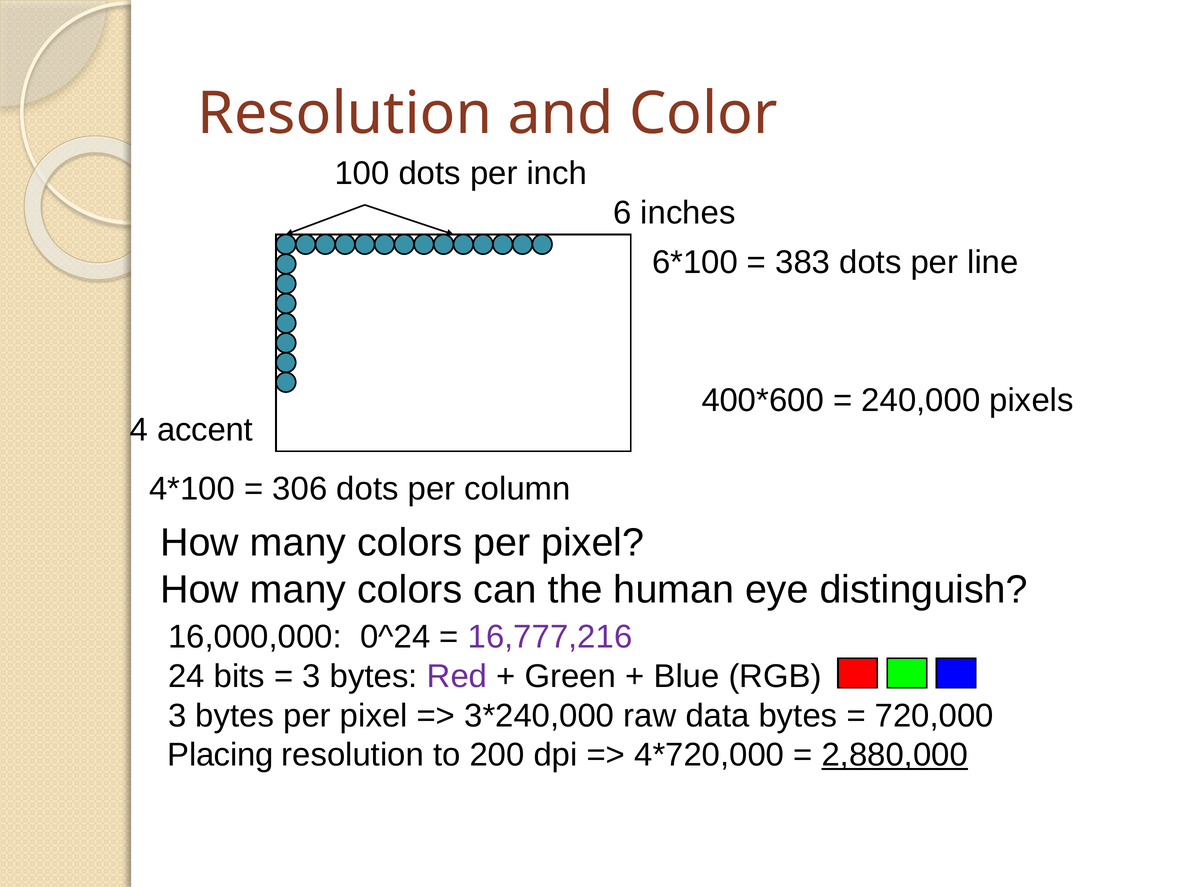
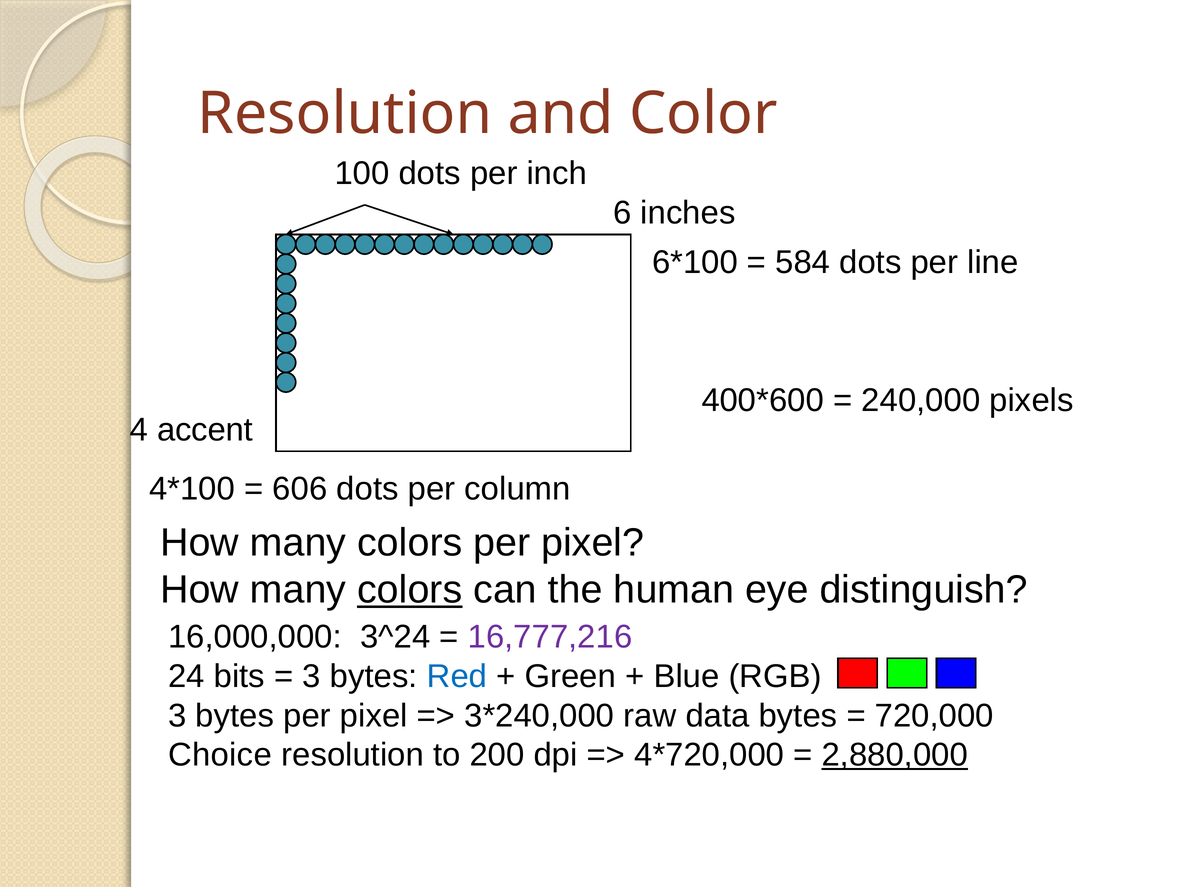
383: 383 -> 584
306: 306 -> 606
colors at (410, 590) underline: none -> present
0^24: 0^24 -> 3^24
Red colour: purple -> blue
Placing: Placing -> Choice
